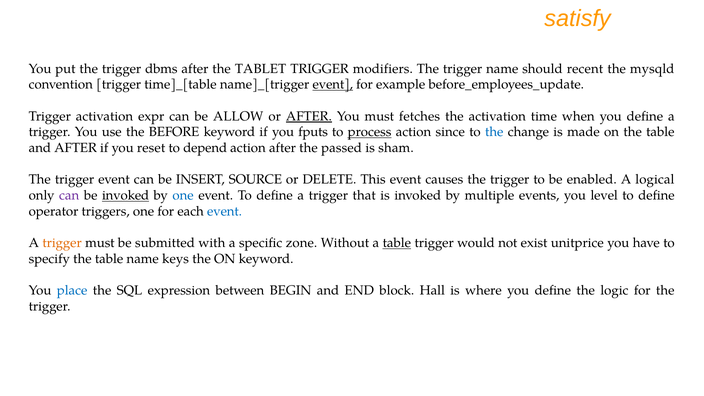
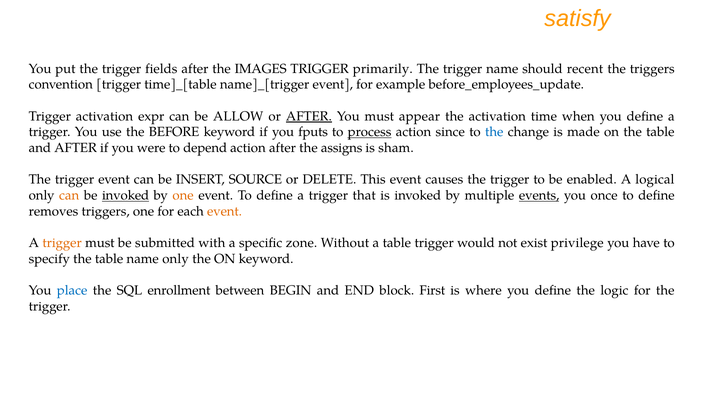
dbms: dbms -> fields
TABLET: TABLET -> IMAGES
modifiers: modifiers -> primarily
the mysqld: mysqld -> triggers
event at (333, 85) underline: present -> none
fetches: fetches -> appear
reset: reset -> were
passed: passed -> assigns
can at (69, 195) colour: purple -> orange
one at (183, 195) colour: blue -> orange
events underline: none -> present
level: level -> once
operator: operator -> removes
event at (225, 211) colour: blue -> orange
table at (397, 243) underline: present -> none
unitprice: unitprice -> privilege
name keys: keys -> only
expression: expression -> enrollment
Hall: Hall -> First
